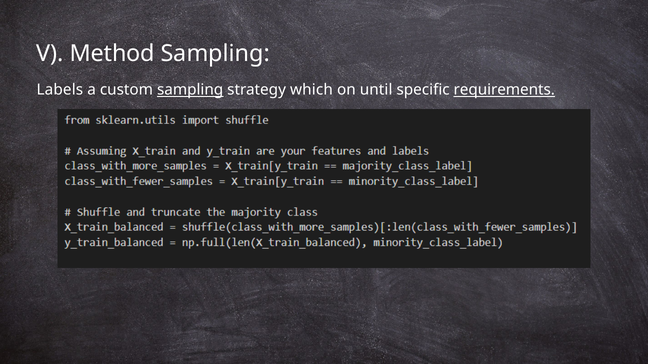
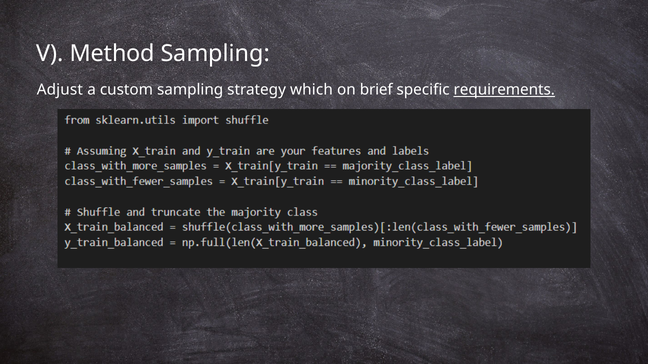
Labels: Labels -> Adjust
sampling at (190, 90) underline: present -> none
until: until -> brief
